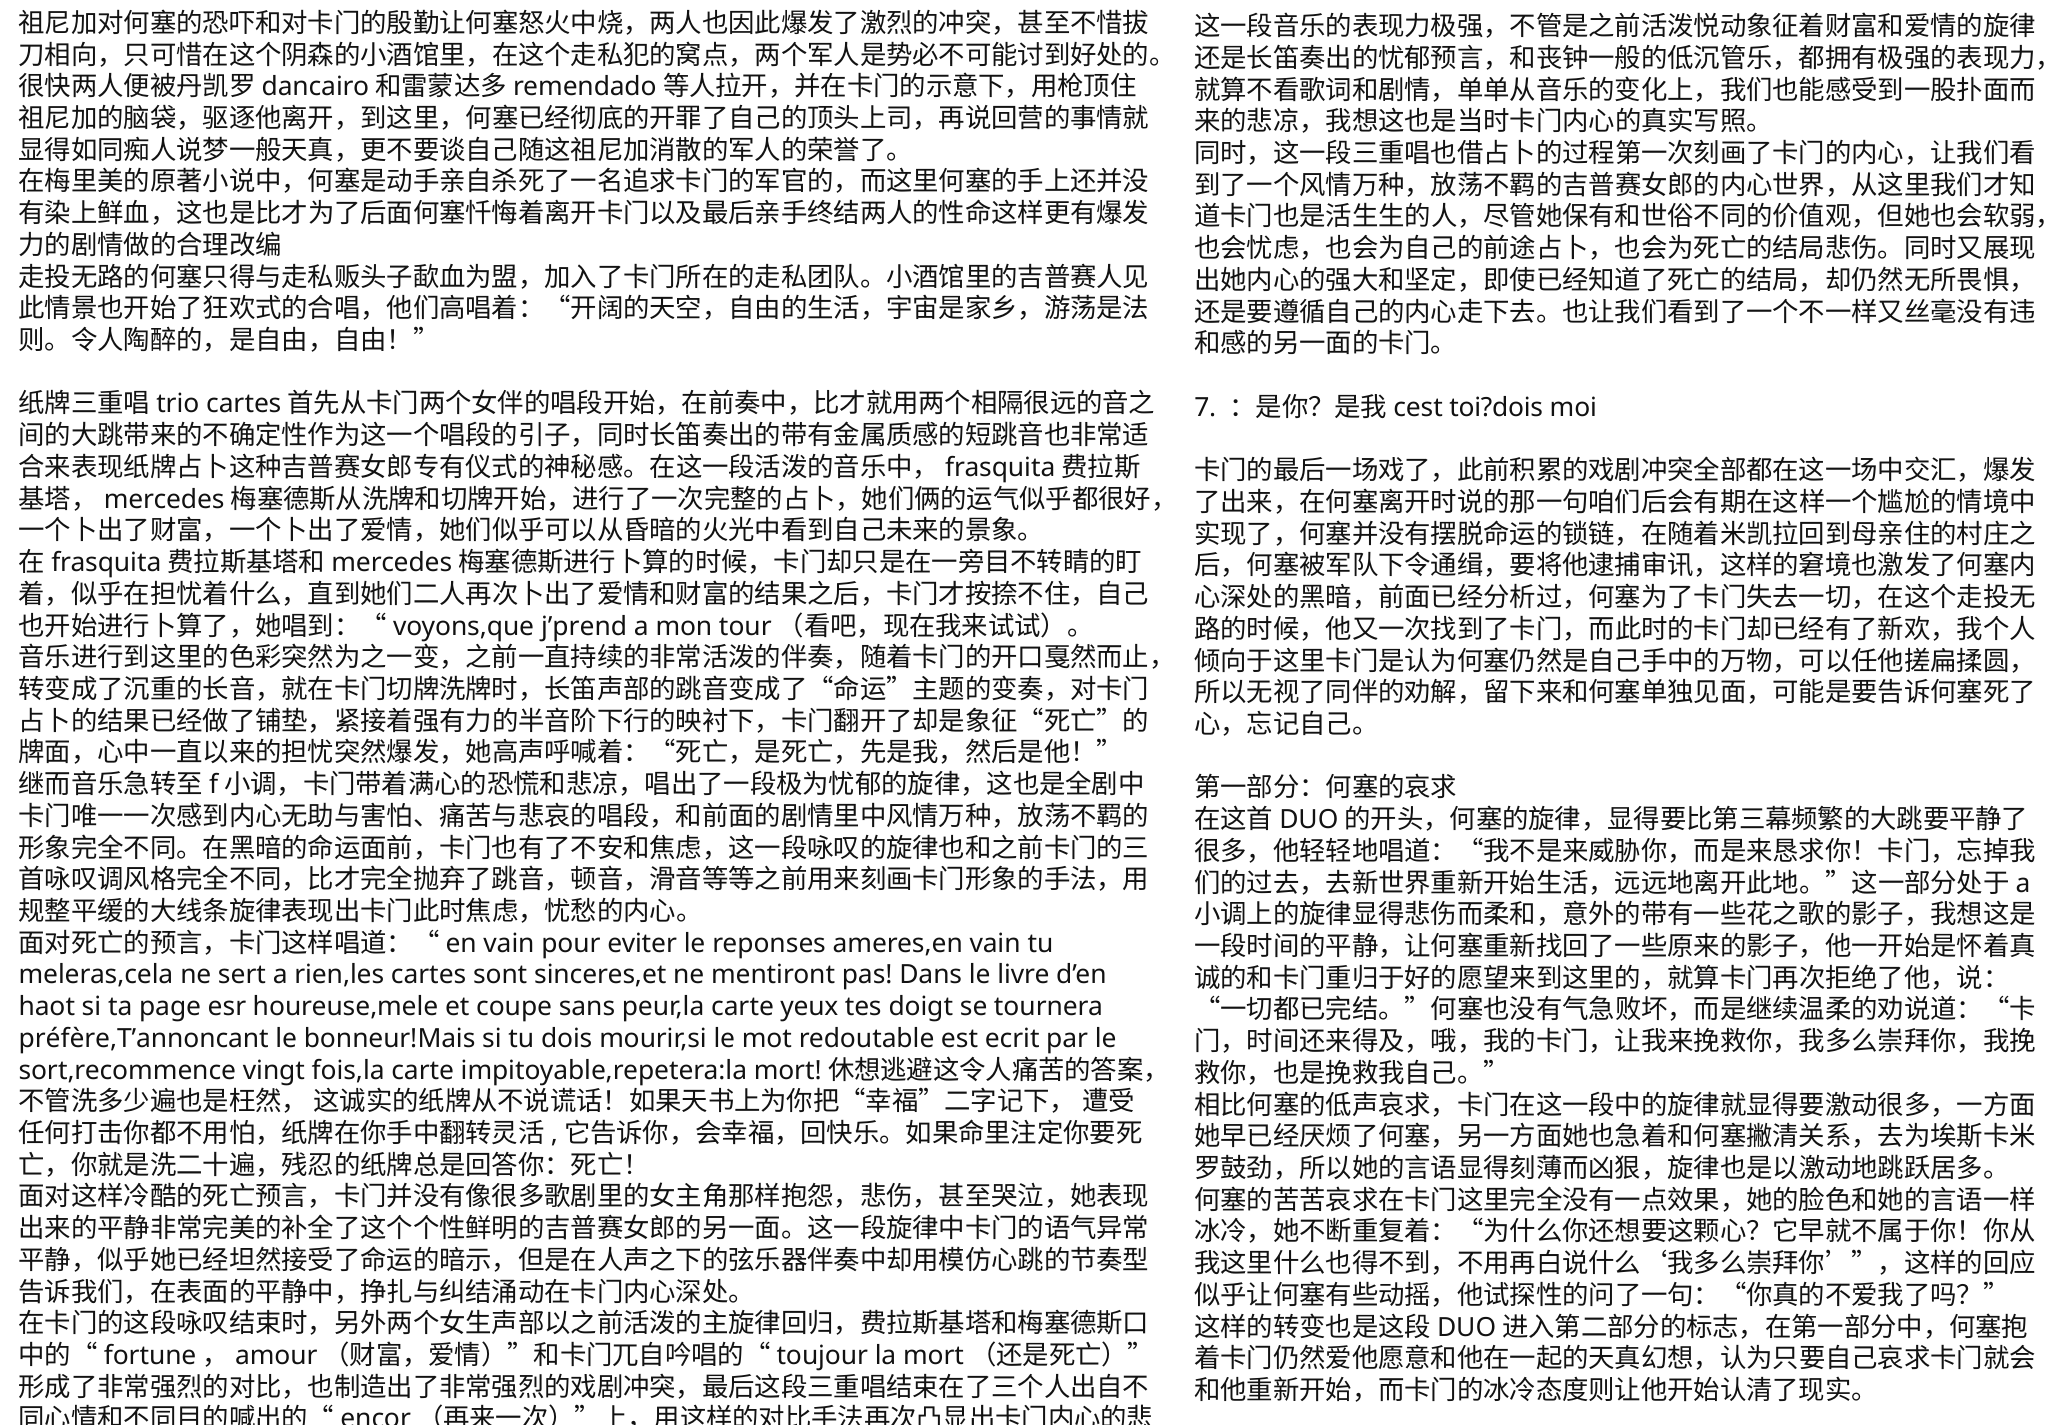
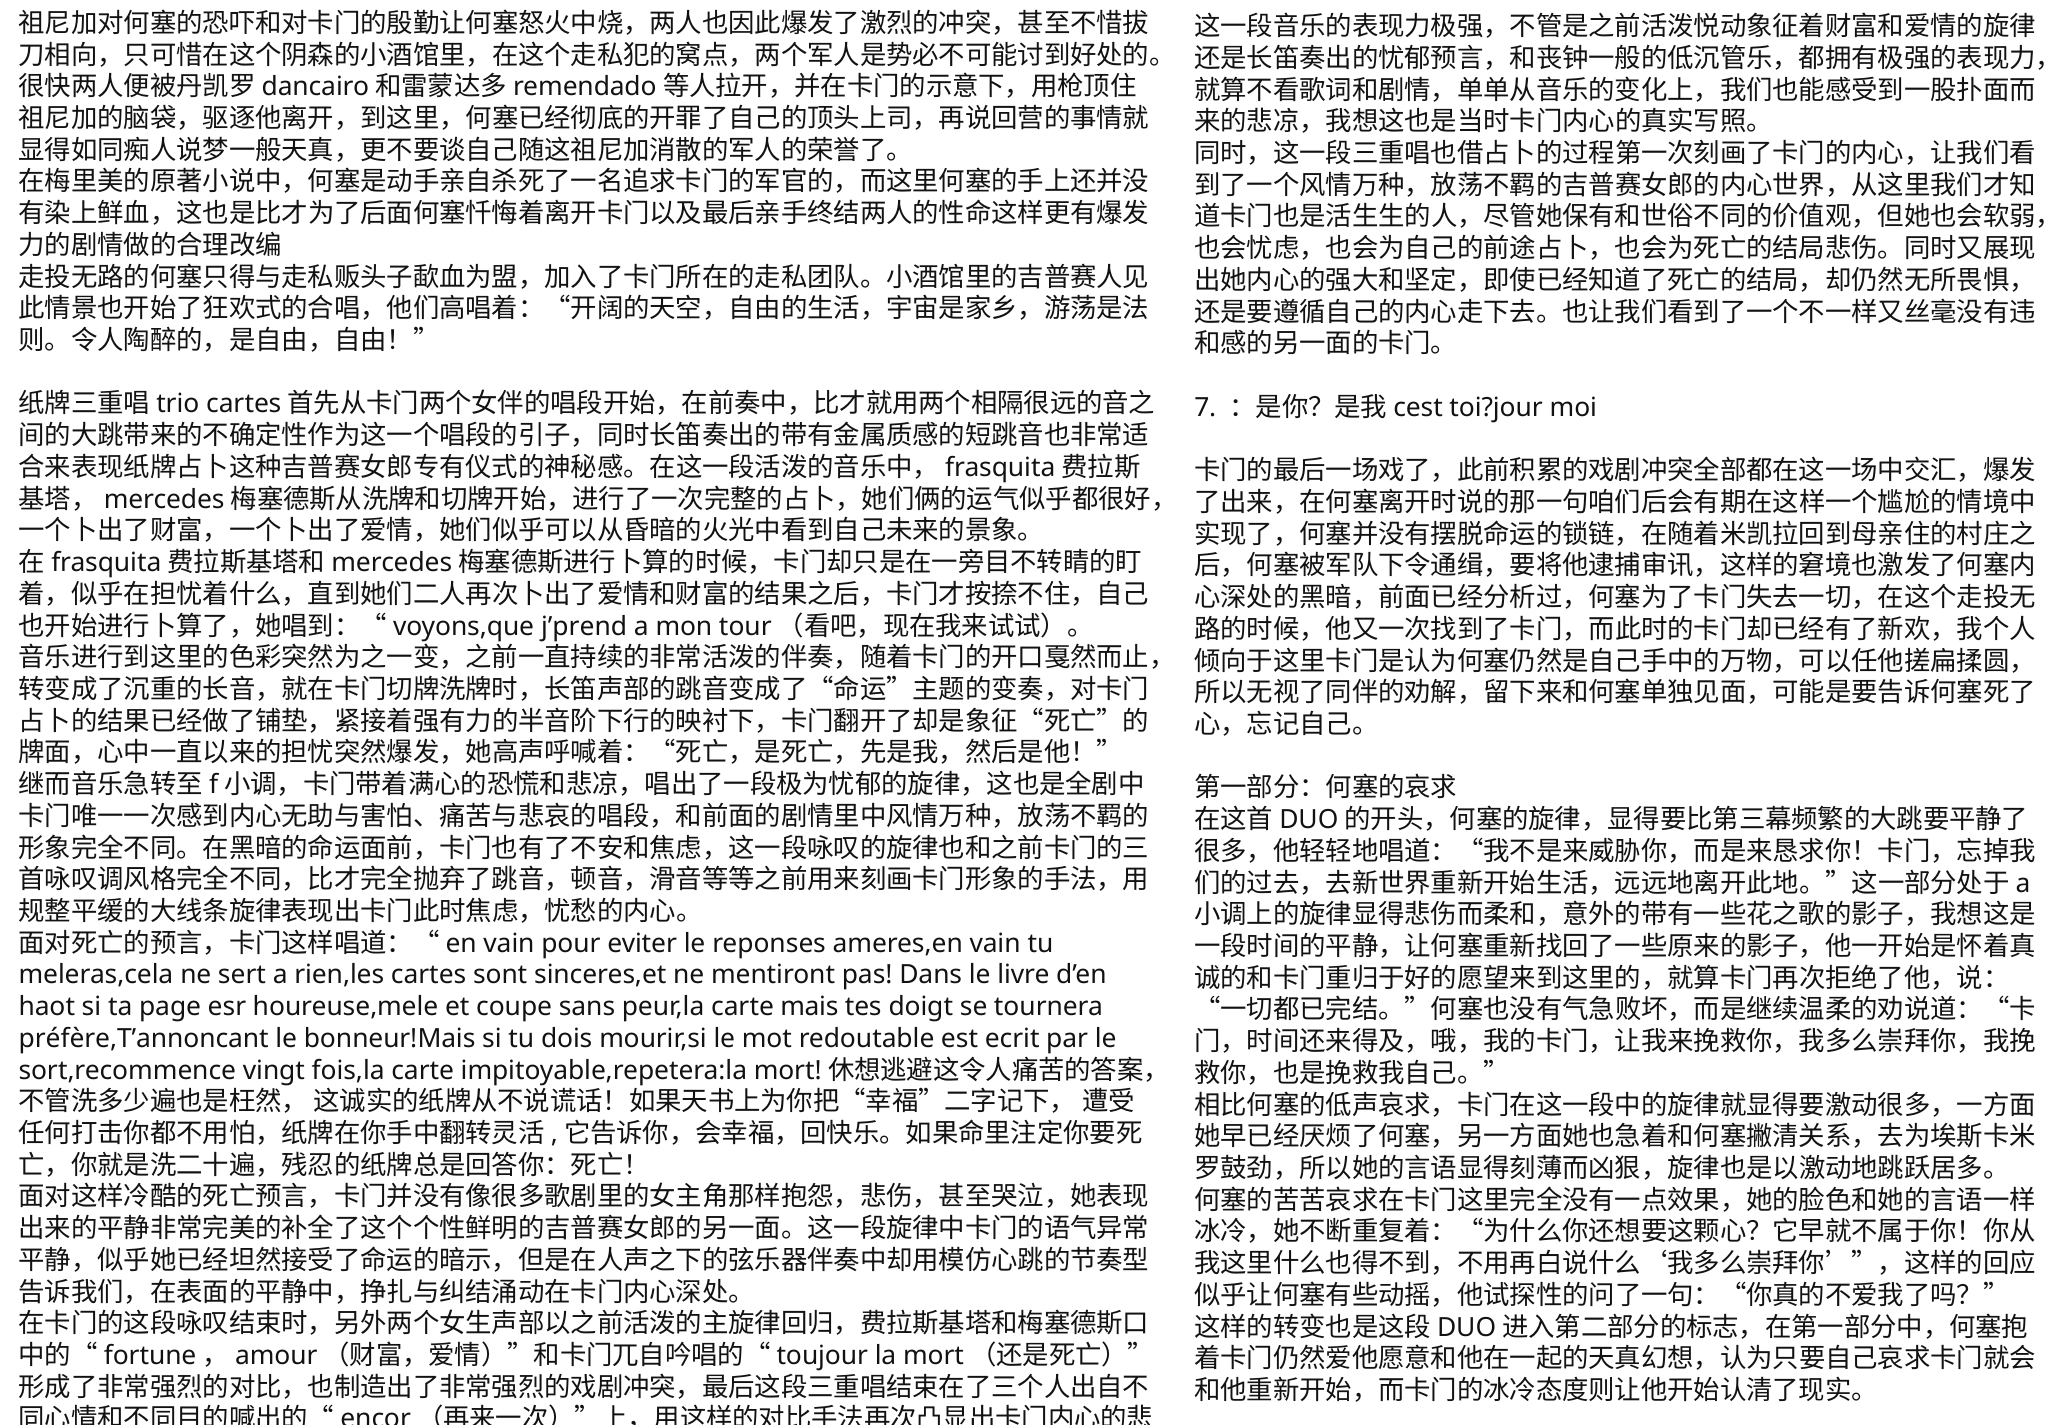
toi?dois: toi?dois -> toi?jour
yeux: yeux -> mais
